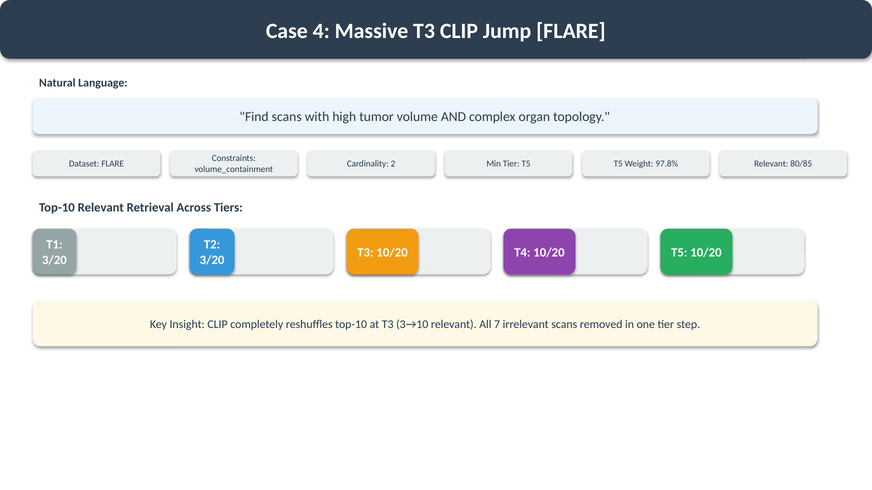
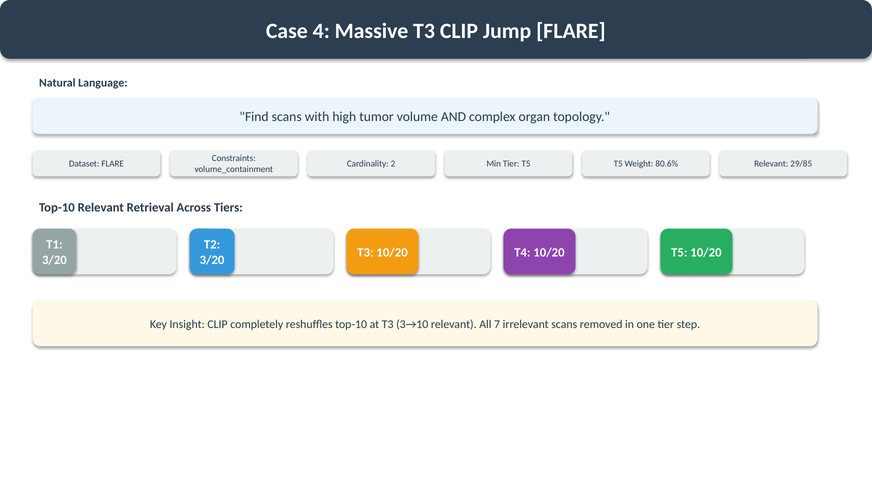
97.8%: 97.8% -> 80.6%
80/85: 80/85 -> 29/85
